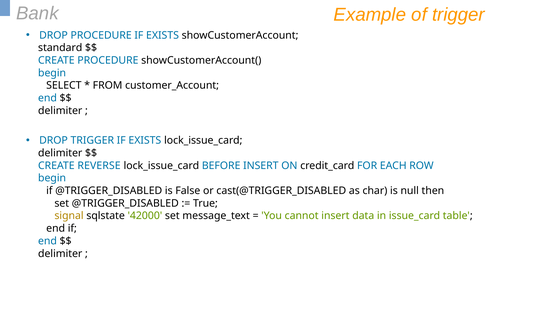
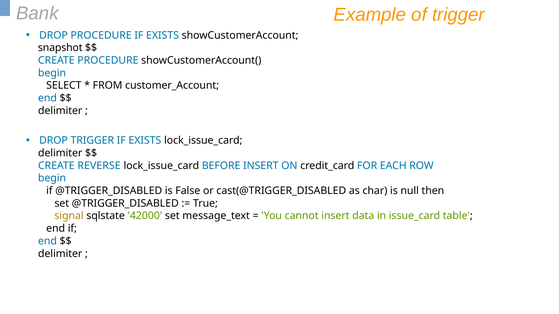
standard: standard -> snapshot
